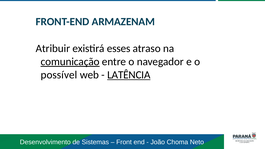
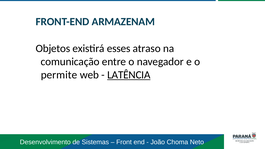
Atribuir: Atribuir -> Objetos
comunicação underline: present -> none
possível: possível -> permite
